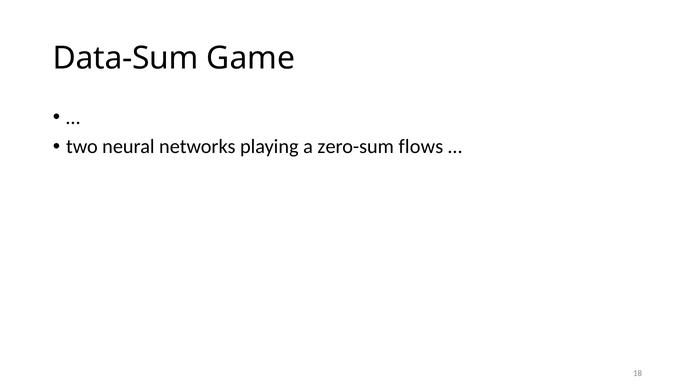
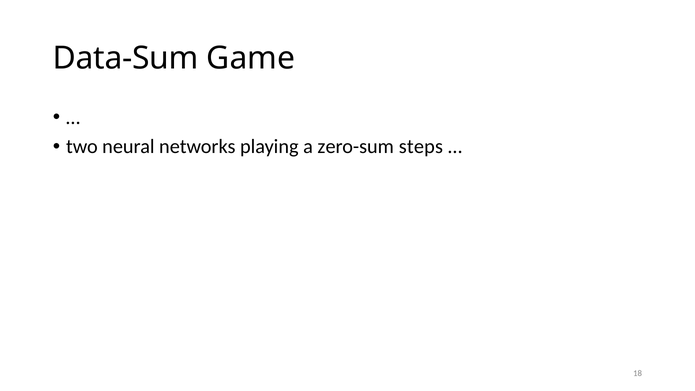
flows: flows -> steps
